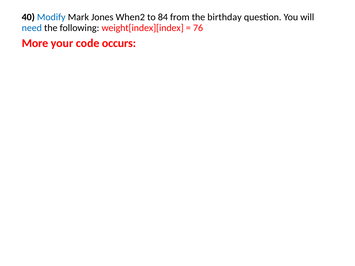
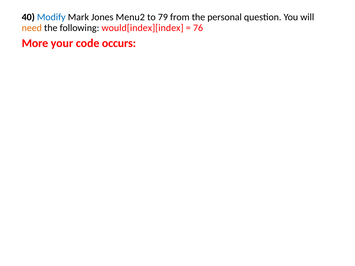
When2: When2 -> Menu2
84: 84 -> 79
birthday: birthday -> personal
need colour: blue -> orange
weight[index][index: weight[index][index -> would[index][index
